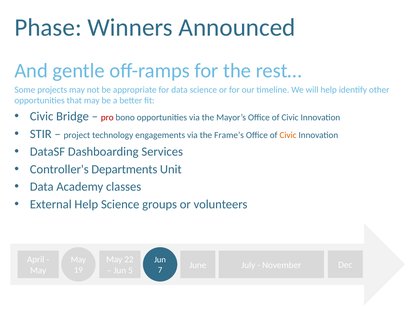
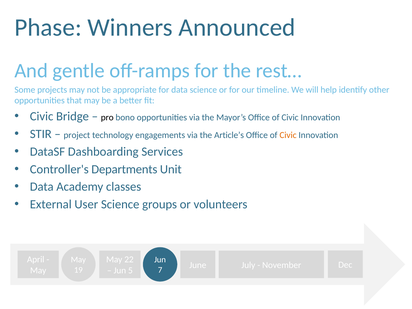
pro colour: red -> black
Frame’s: Frame’s -> Article’s
External Help: Help -> User
